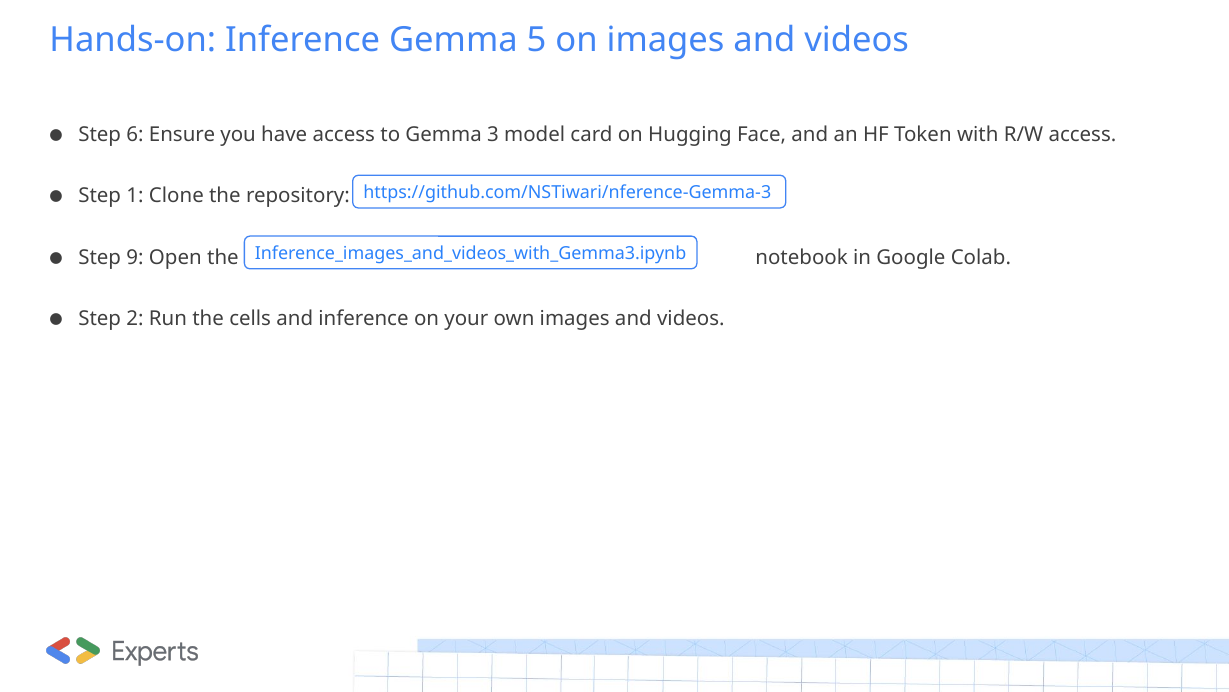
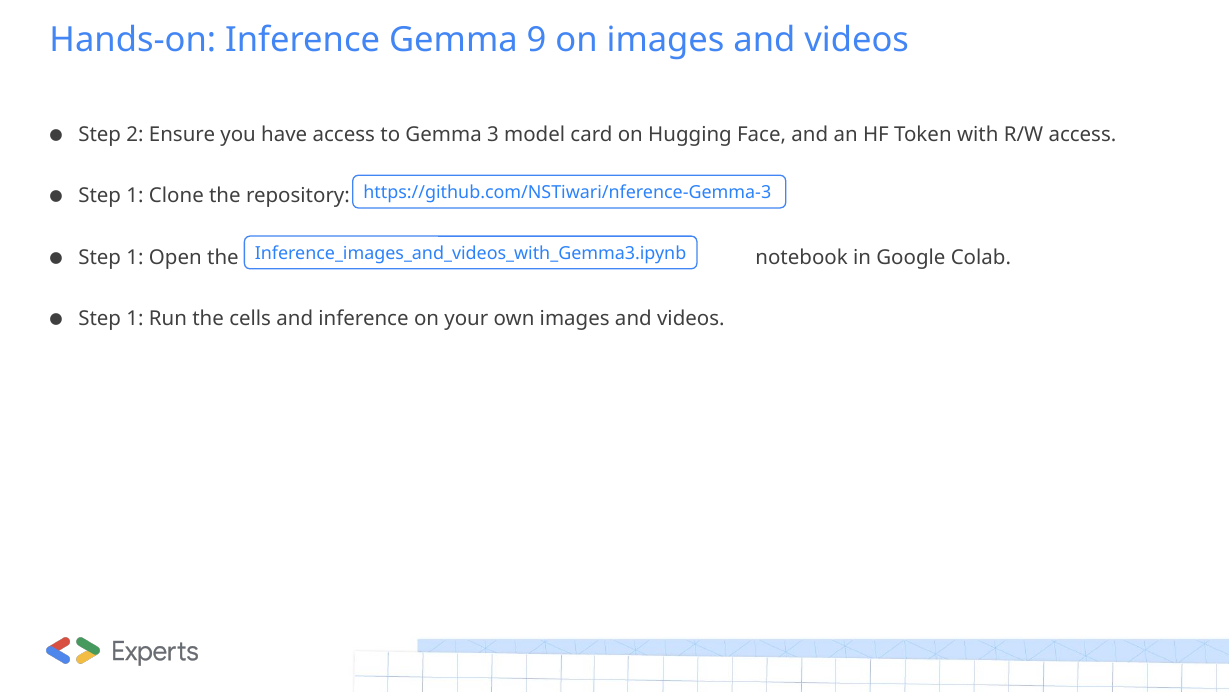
5: 5 -> 9
6: 6 -> 2
9 at (135, 257): 9 -> 1
2 at (135, 319): 2 -> 1
